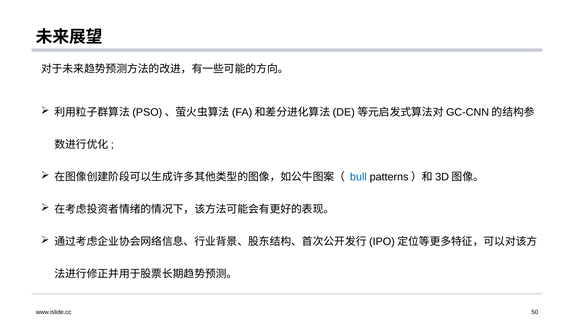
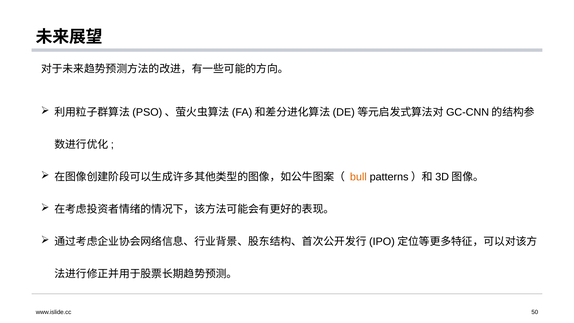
bull colour: blue -> orange
